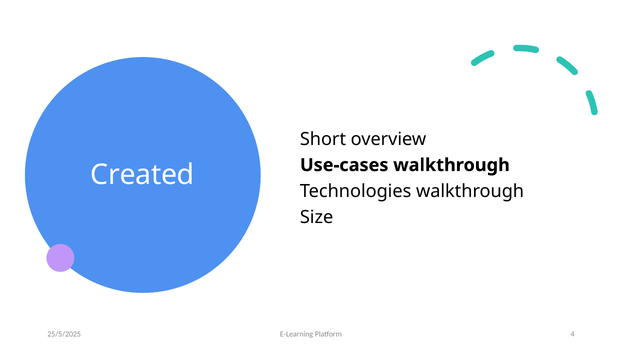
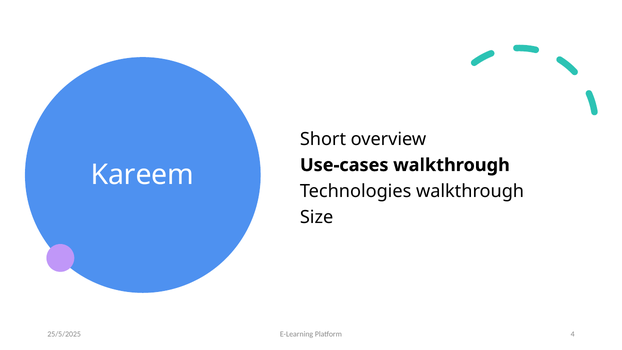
Created: Created -> Kareem
